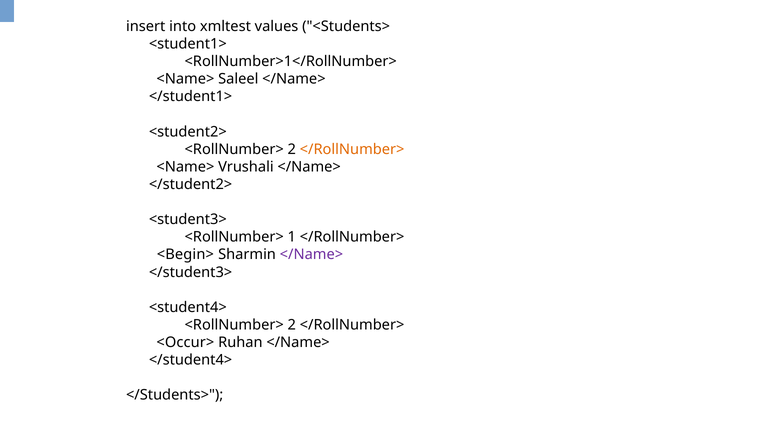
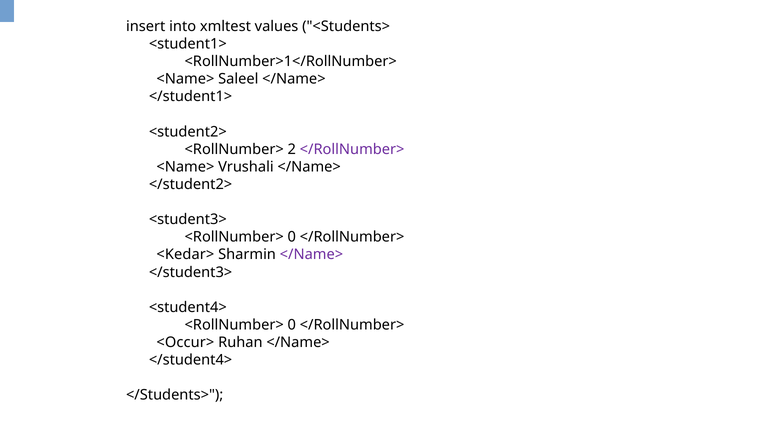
</RollNumber> at (352, 149) colour: orange -> purple
1 at (292, 237): 1 -> 0
<Begin>: <Begin> -> <Kedar>
2 at (292, 325): 2 -> 0
